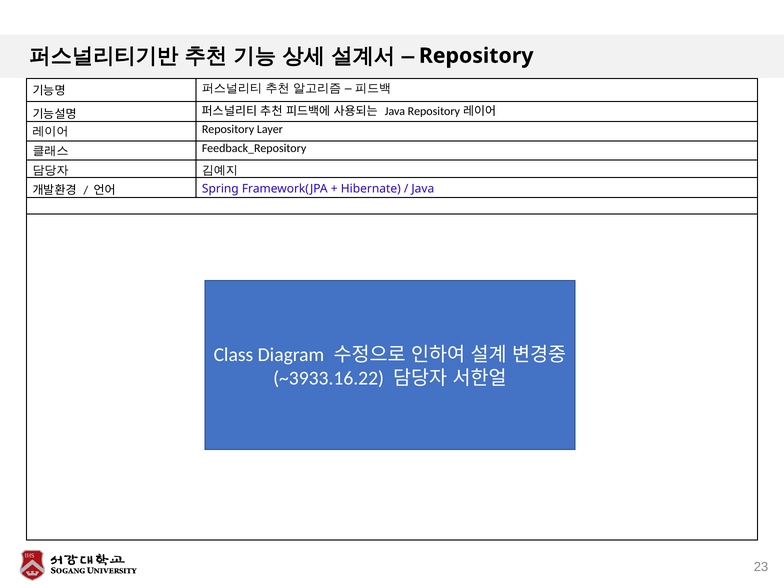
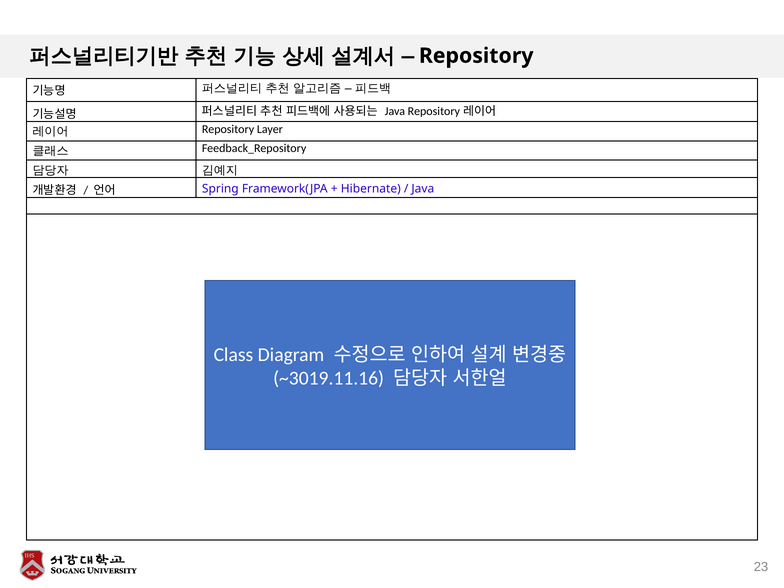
~3933.16.22: ~3933.16.22 -> ~3019.11.16
